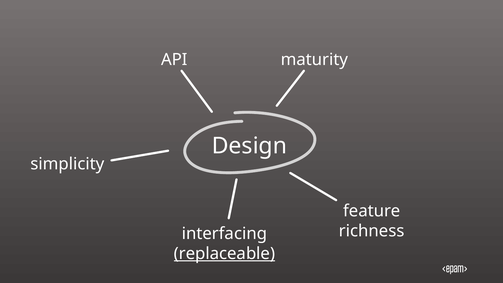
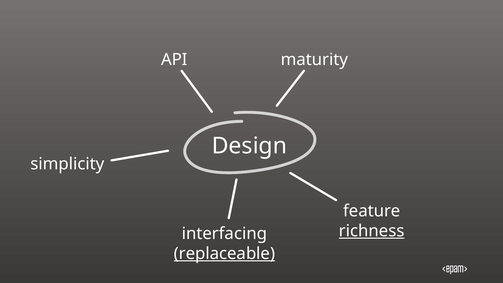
richness underline: none -> present
